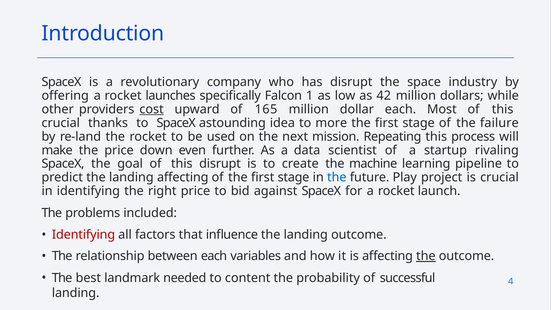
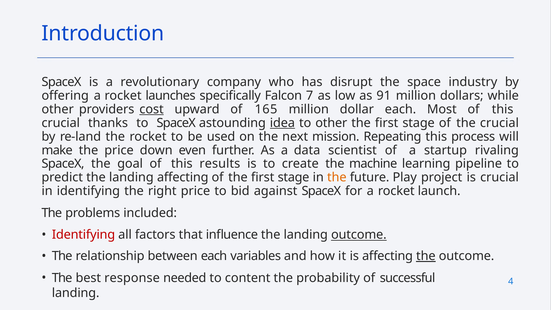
1: 1 -> 7
42: 42 -> 91
idea underline: none -> present
to more: more -> other
the failure: failure -> crucial
this disrupt: disrupt -> results
the at (337, 177) colour: blue -> orange
outcome at (359, 235) underline: none -> present
landmark: landmark -> response
